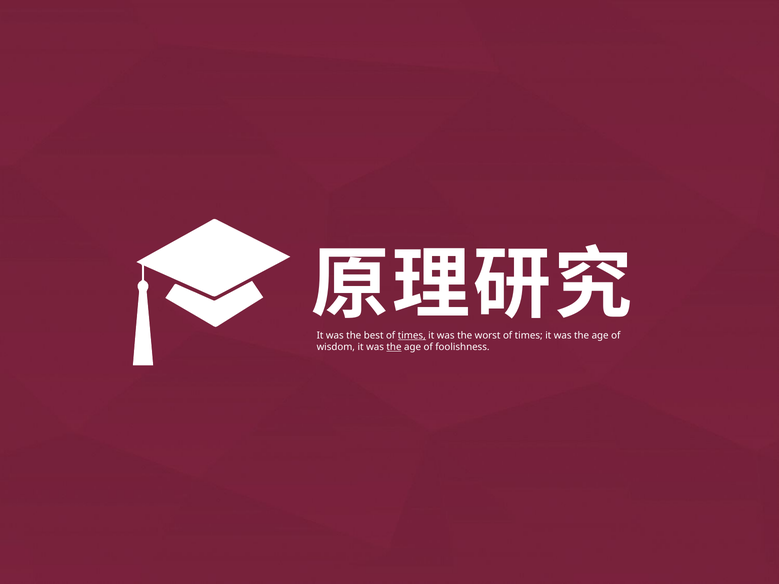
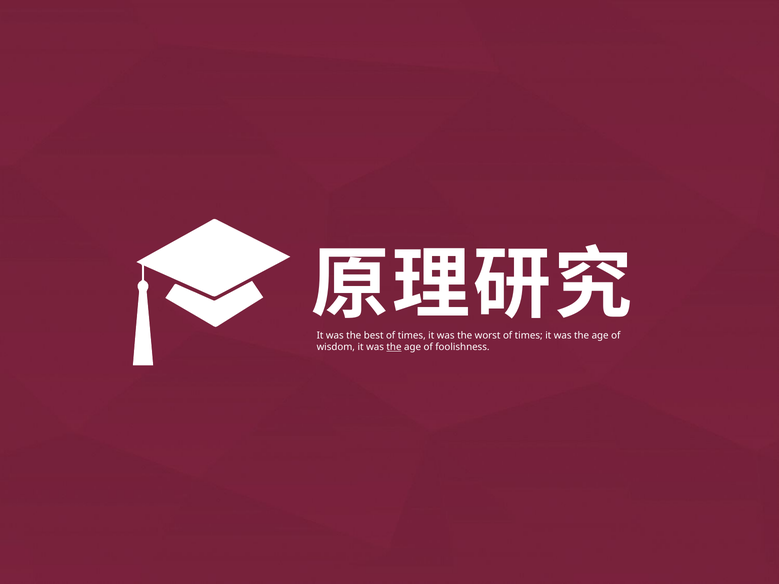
times at (412, 336) underline: present -> none
